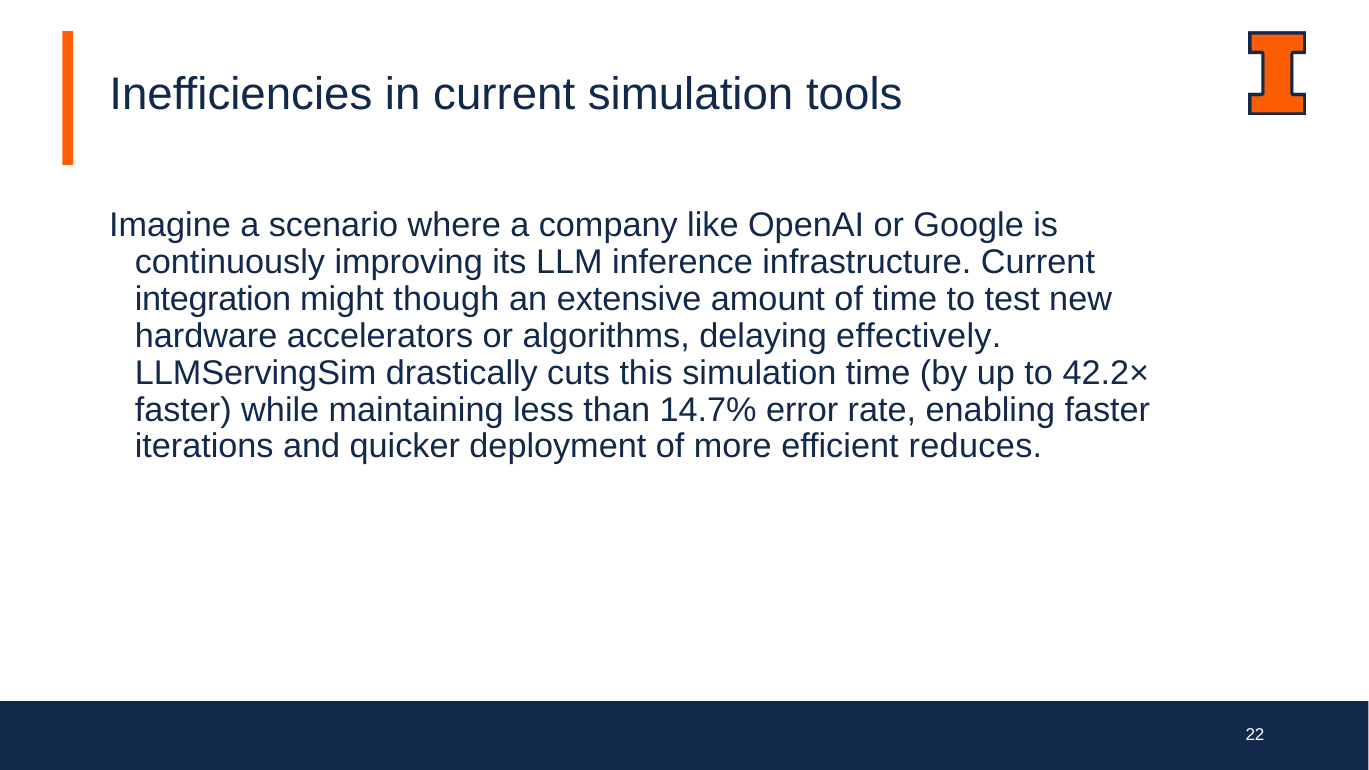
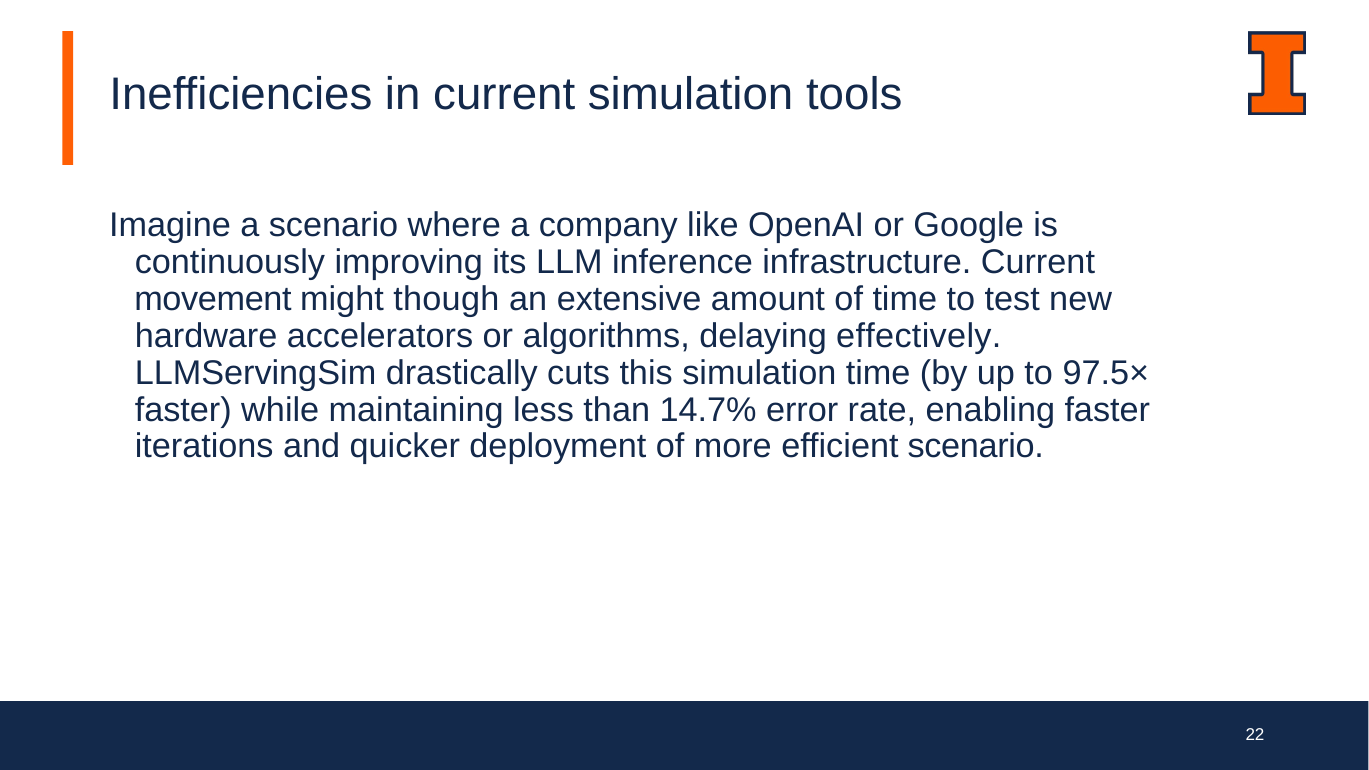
integration: integration -> movement
42.2×: 42.2× -> 97.5×
efficient reduces: reduces -> scenario
